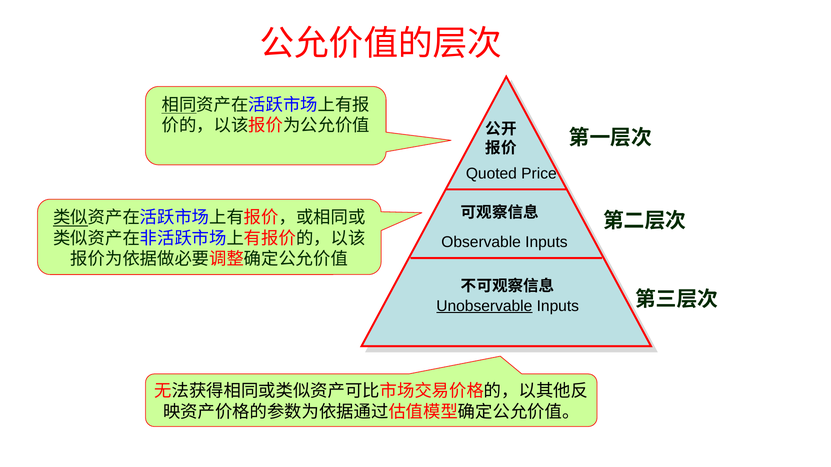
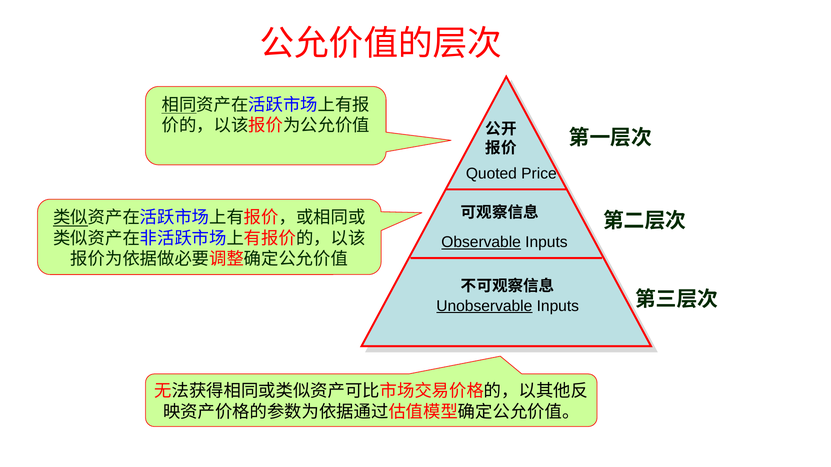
Observable underline: none -> present
